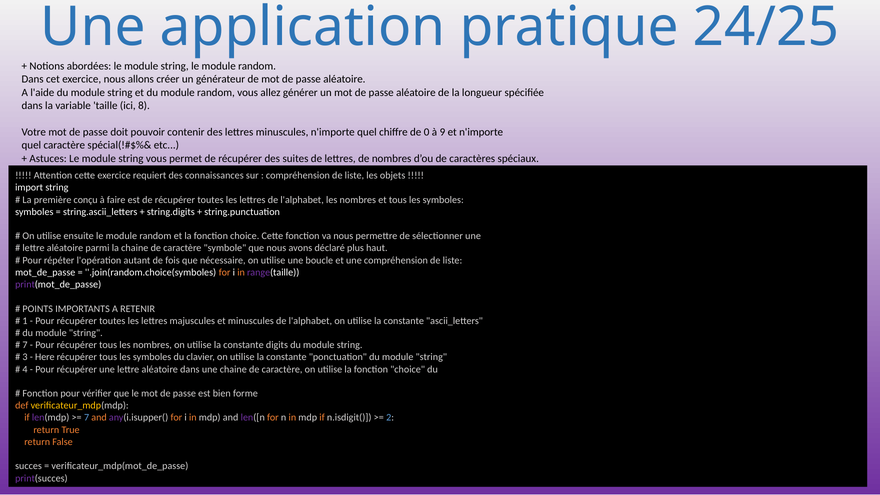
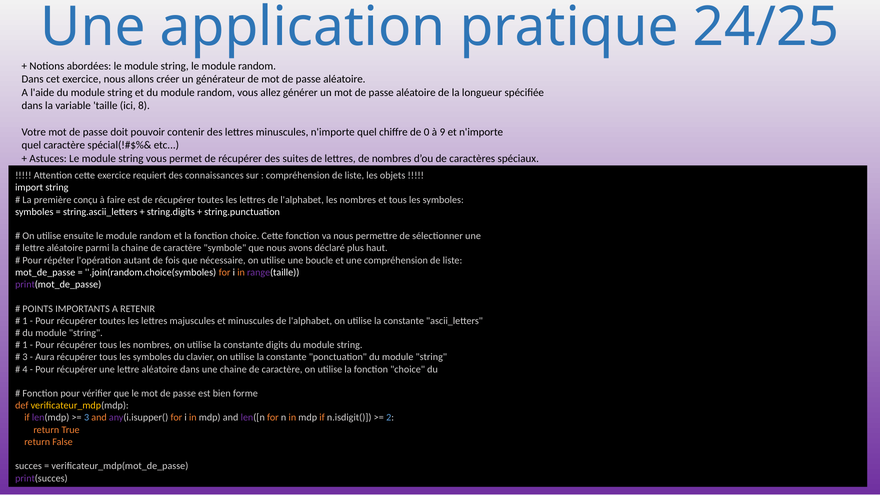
7 at (25, 345): 7 -> 1
Here: Here -> Aura
7 at (87, 418): 7 -> 3
